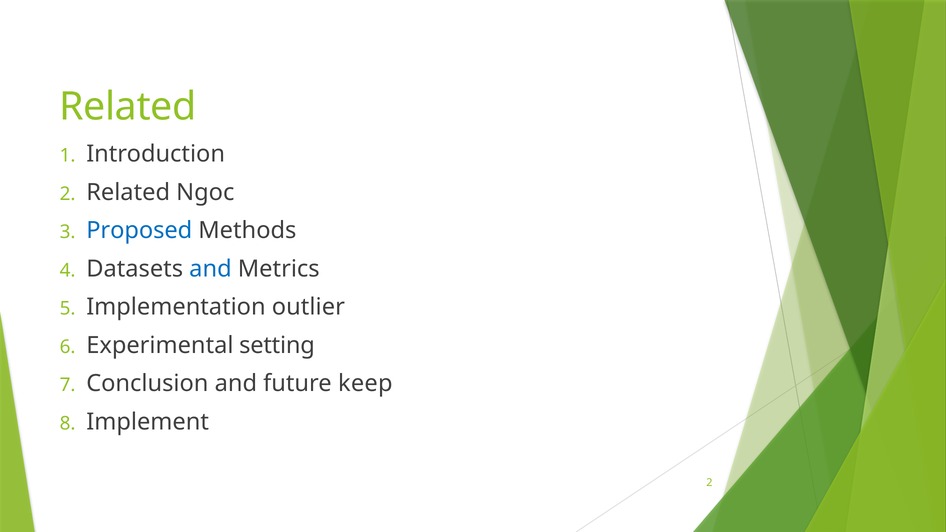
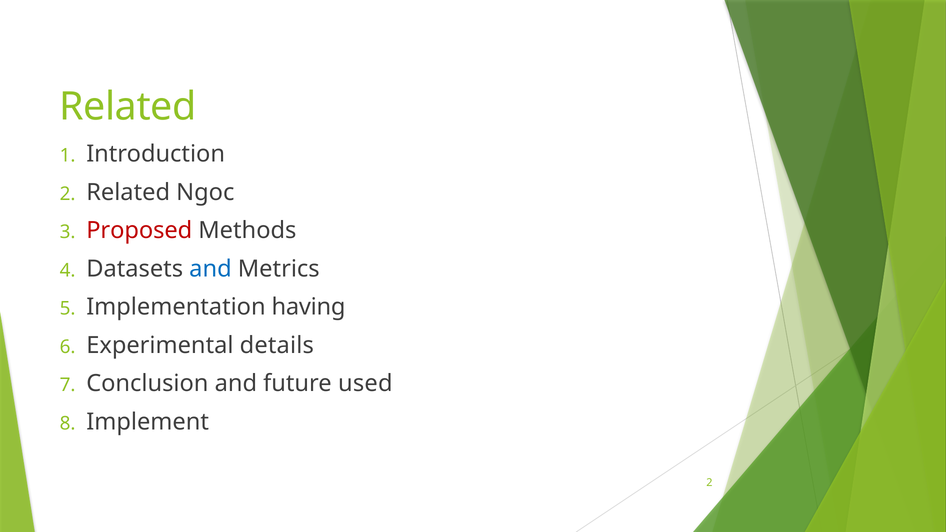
Proposed colour: blue -> red
outlier: outlier -> having
setting: setting -> details
keep: keep -> used
